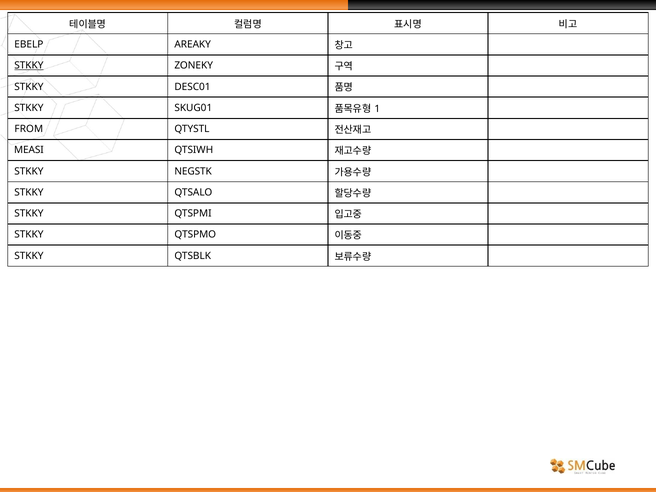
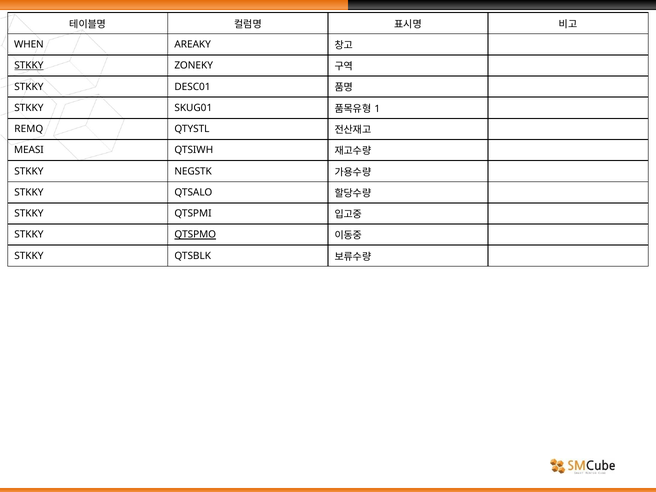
EBELP: EBELP -> WHEN
FROM: FROM -> REMQ
QTSPMO underline: none -> present
